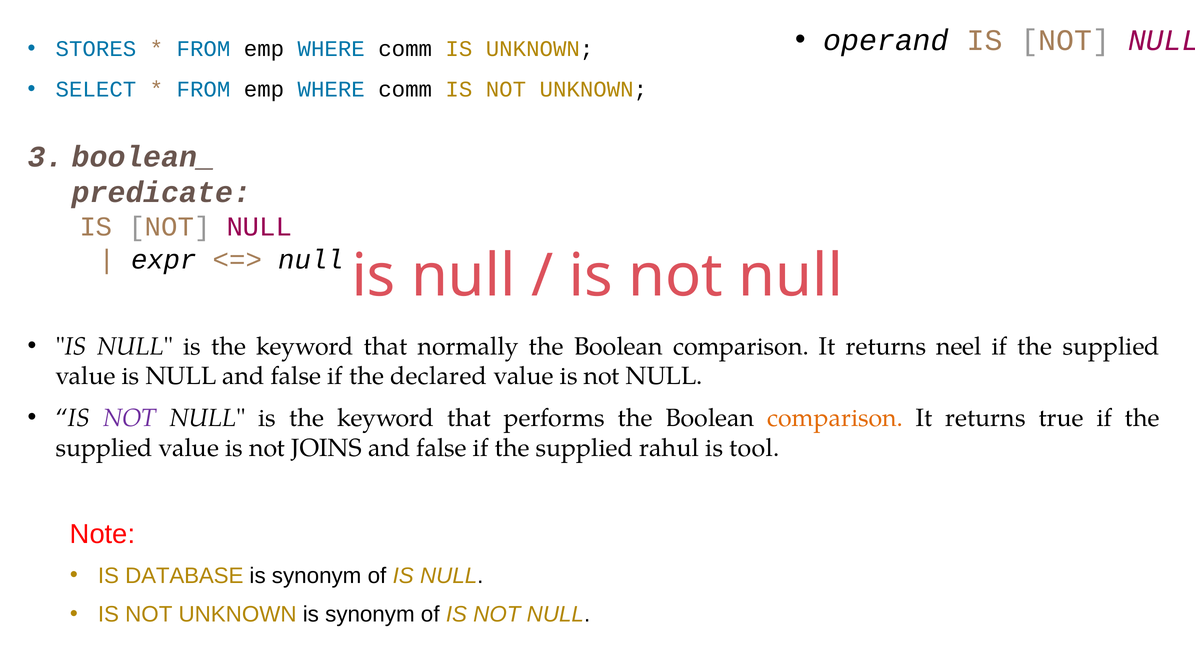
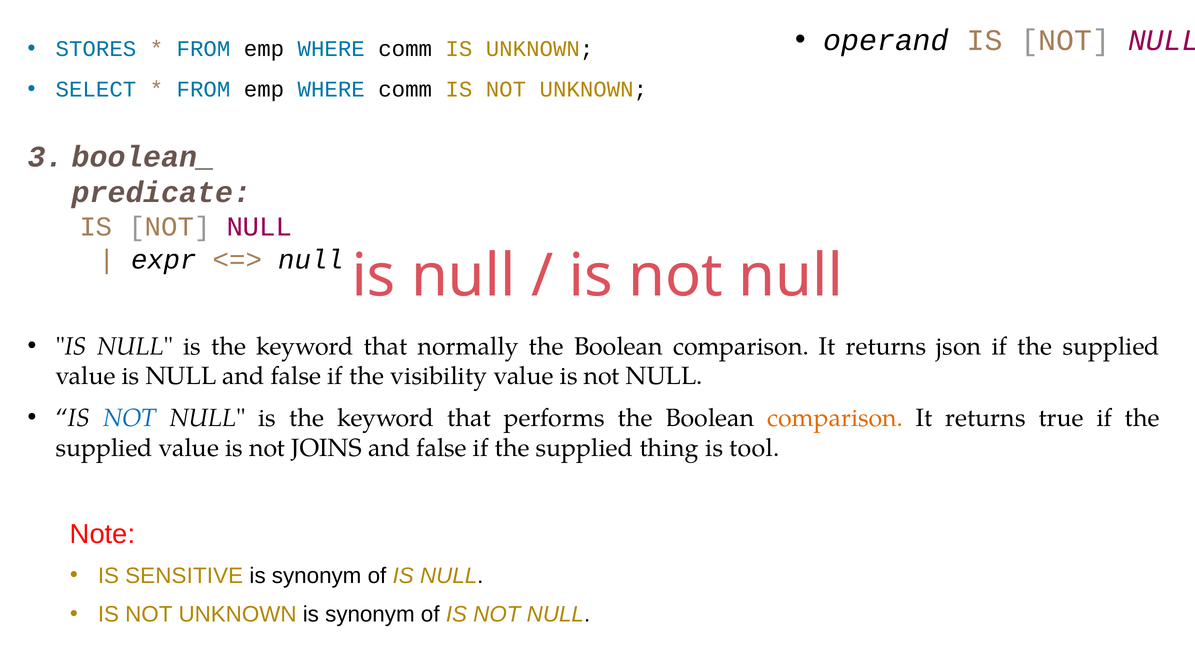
neel: neel -> json
declared: declared -> visibility
NOT at (130, 418) colour: purple -> blue
rahul: rahul -> thing
DATABASE: DATABASE -> SENSITIVE
